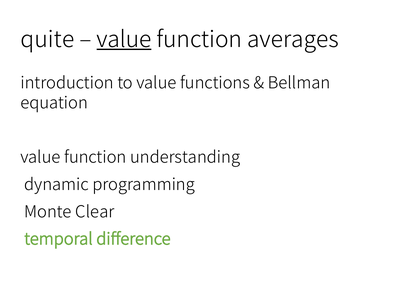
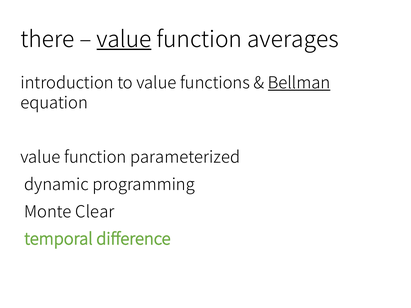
quite: quite -> there
Bellman underline: none -> present
understanding: understanding -> parameterized
